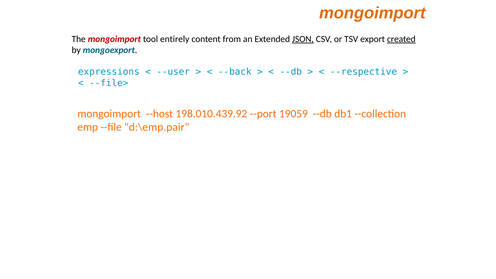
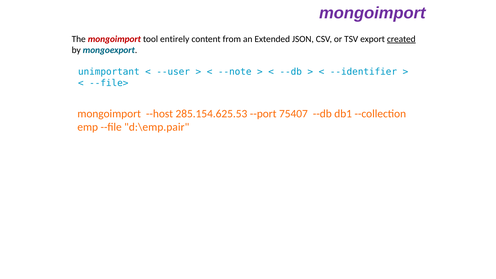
mongoimport at (372, 13) colour: orange -> purple
JSON underline: present -> none
expressions: expressions -> unimportant
--back: --back -> --note
--respective: --respective -> --identifier
198.010.439.92: 198.010.439.92 -> 285.154.625.53
19059: 19059 -> 75407
